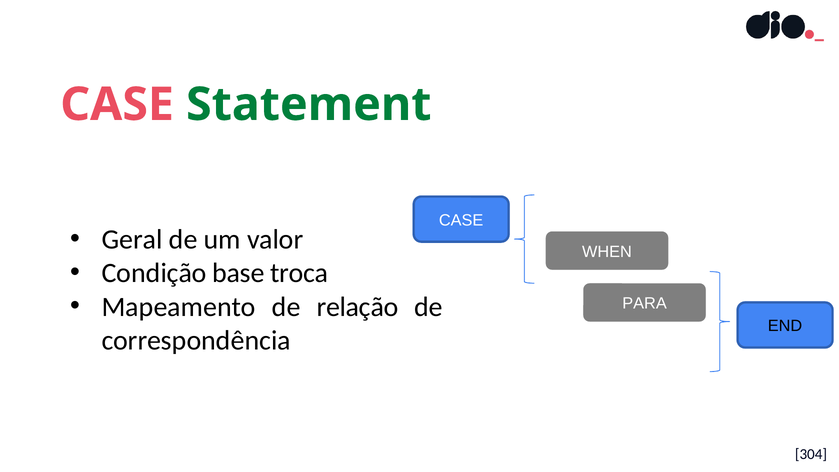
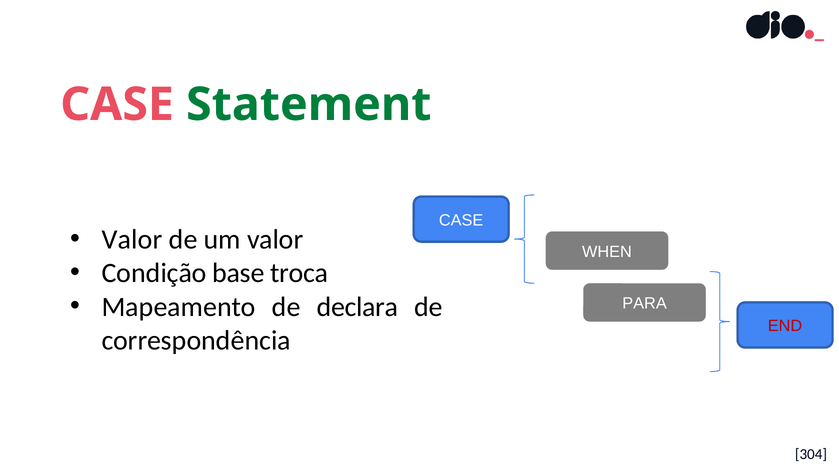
Geral at (132, 240): Geral -> Valor
relação: relação -> declara
END colour: black -> red
